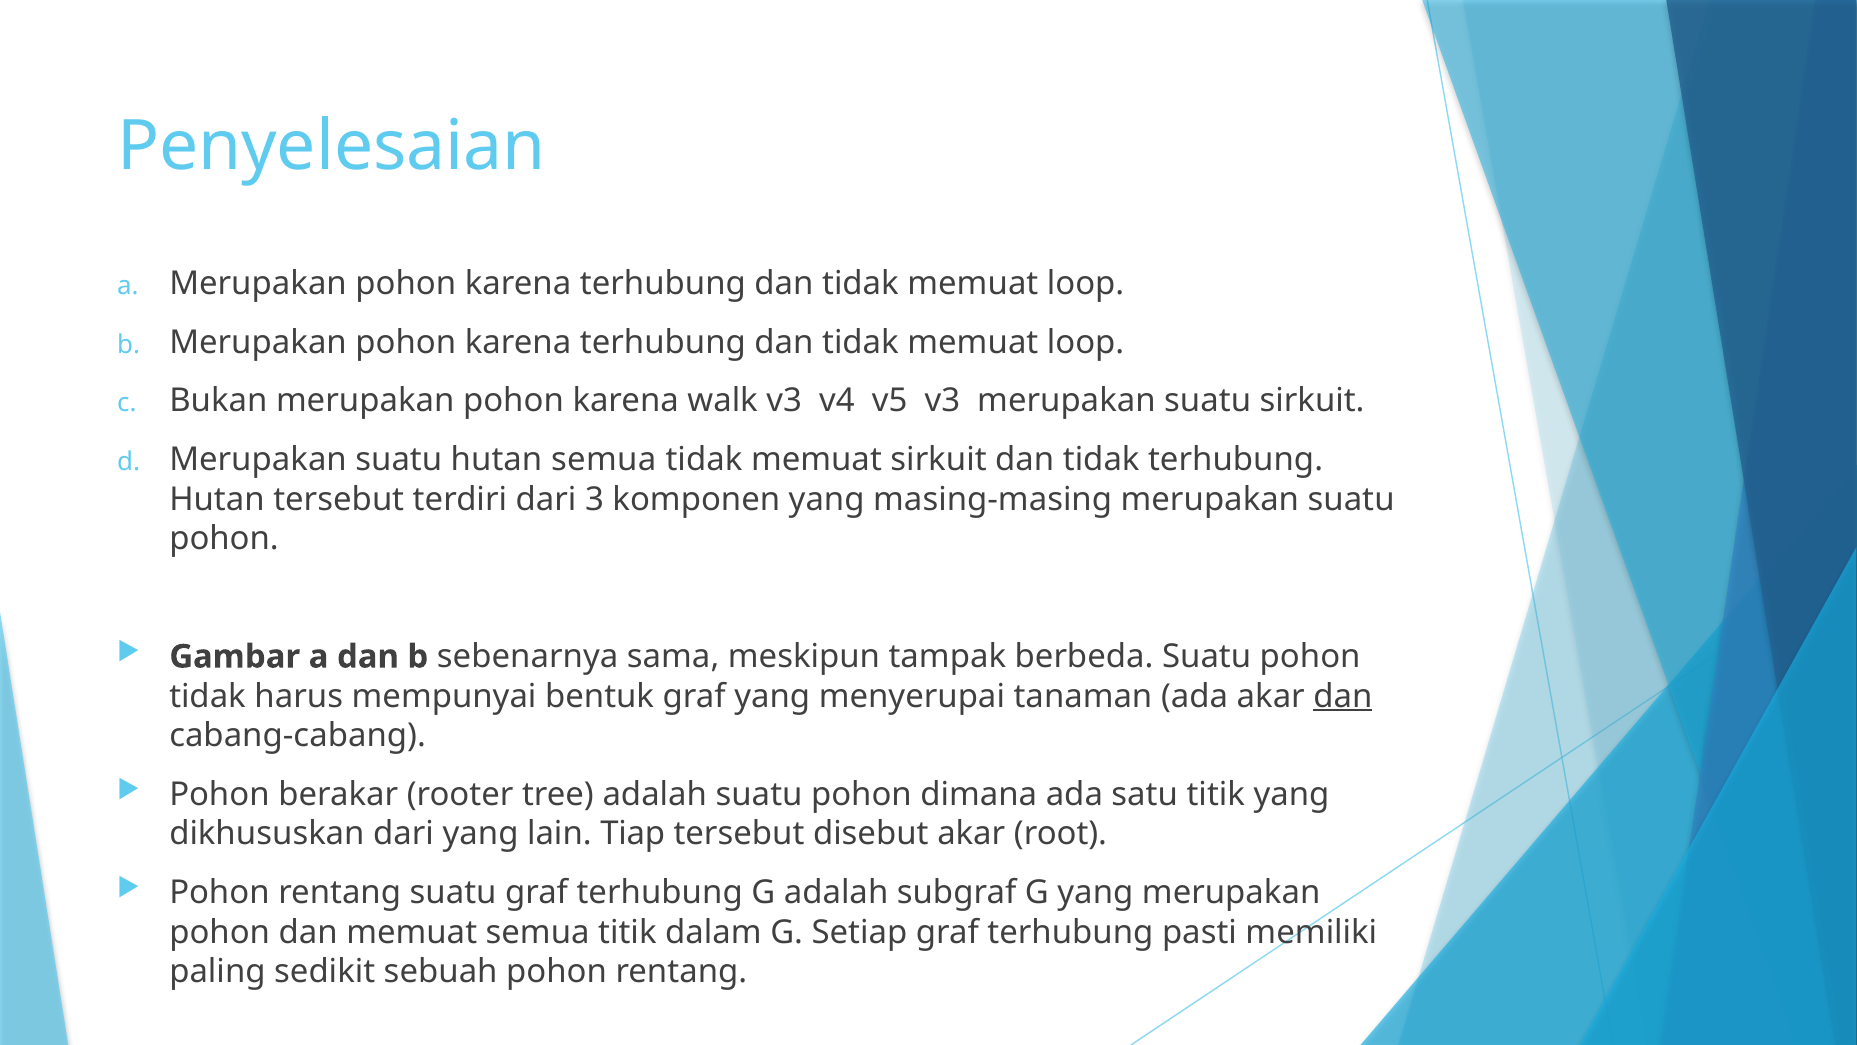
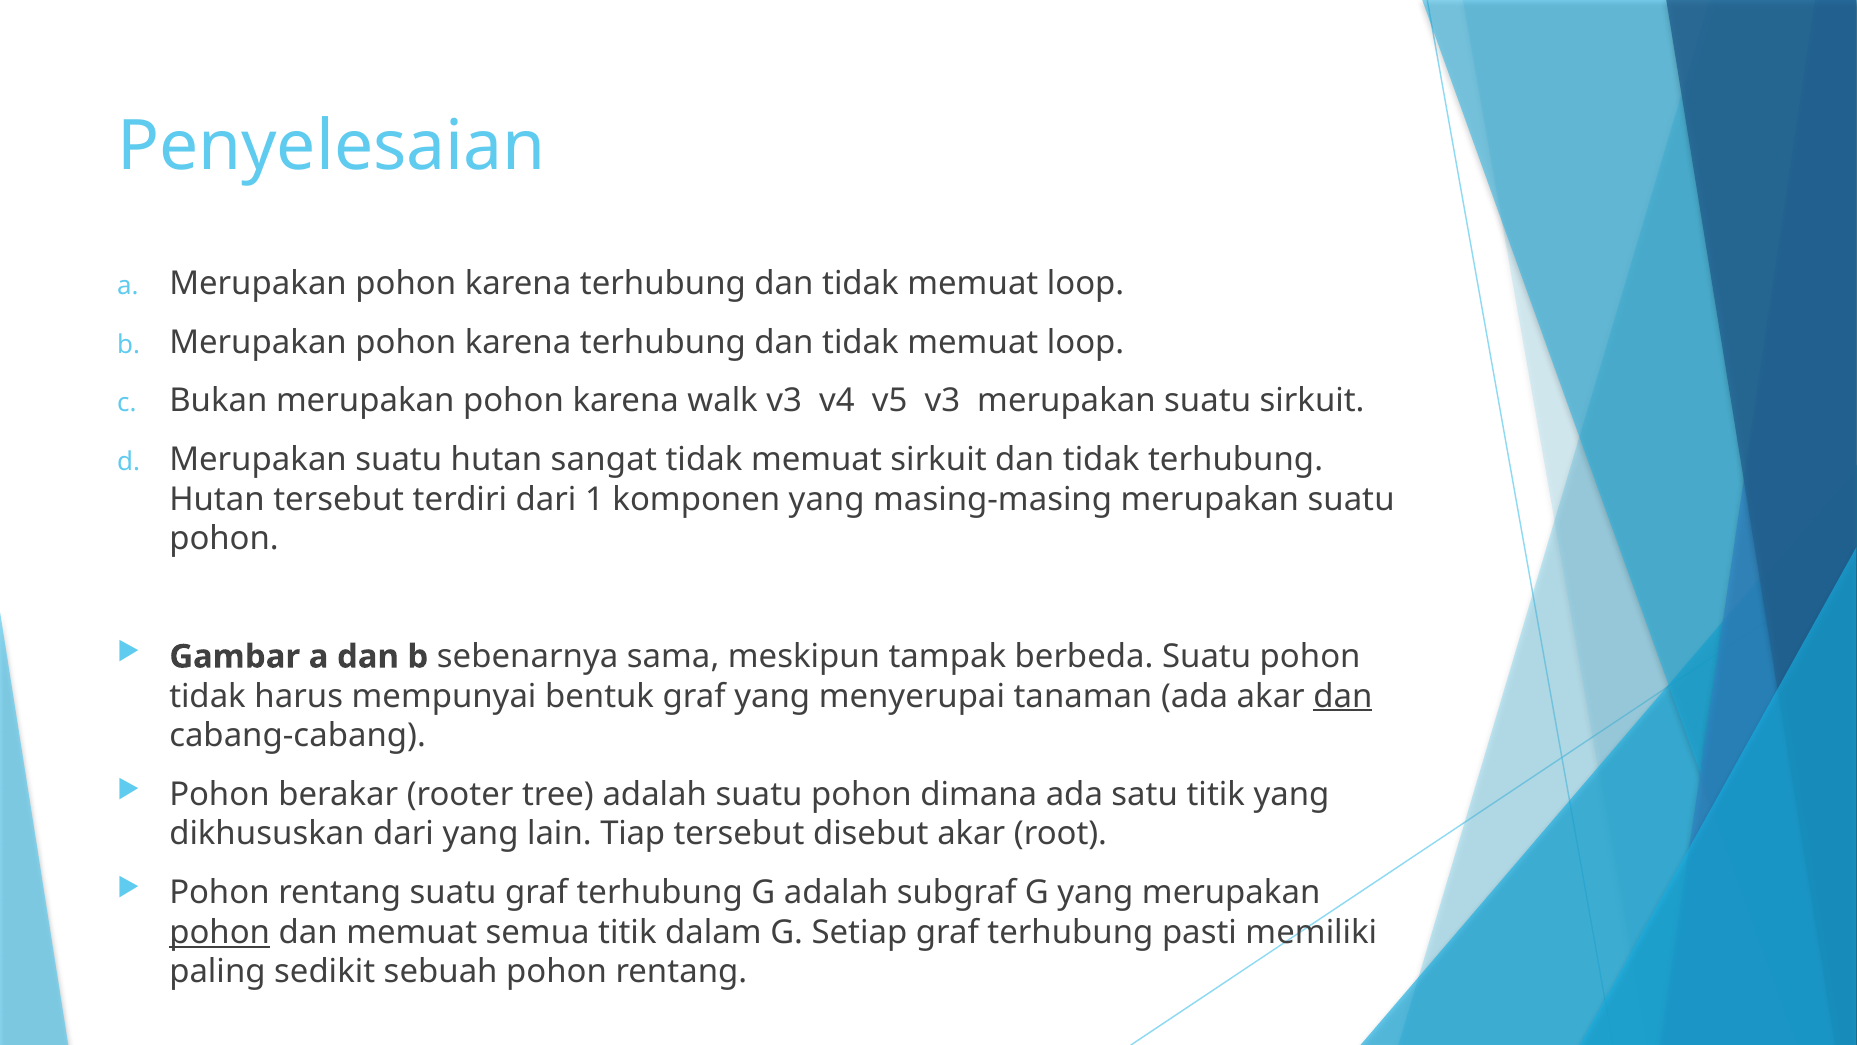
hutan semua: semua -> sangat
3: 3 -> 1
pohon at (220, 932) underline: none -> present
